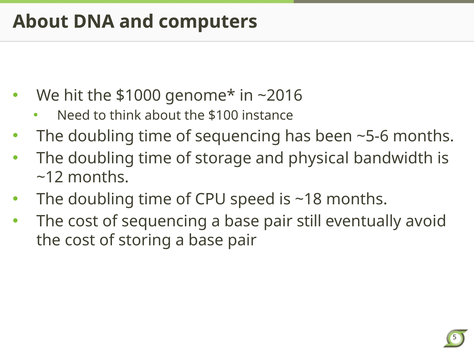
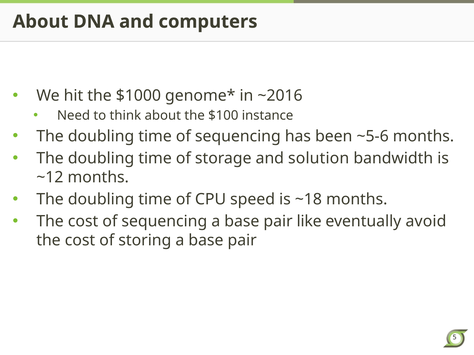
physical: physical -> solution
still: still -> like
